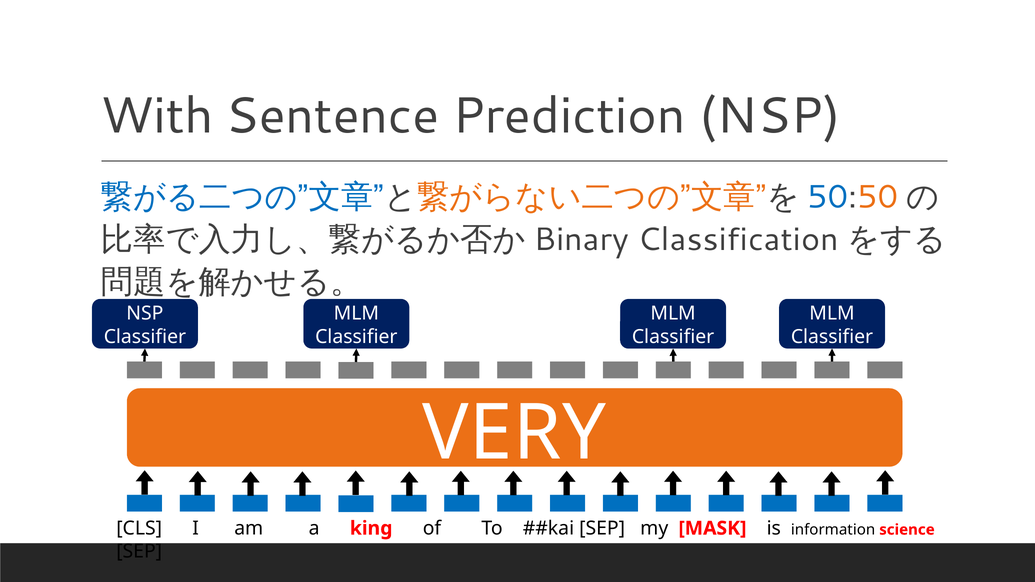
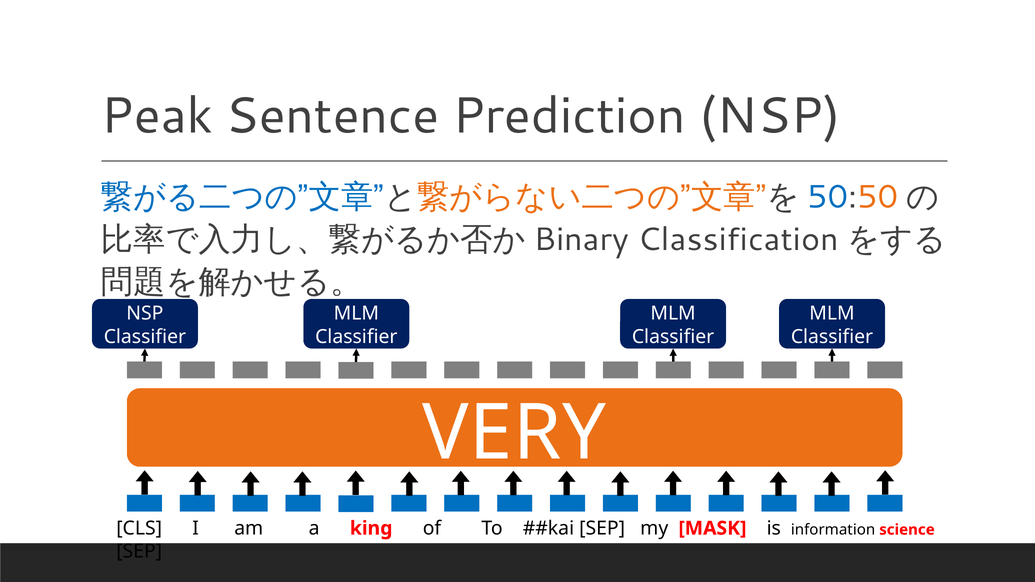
With: With -> Peak
